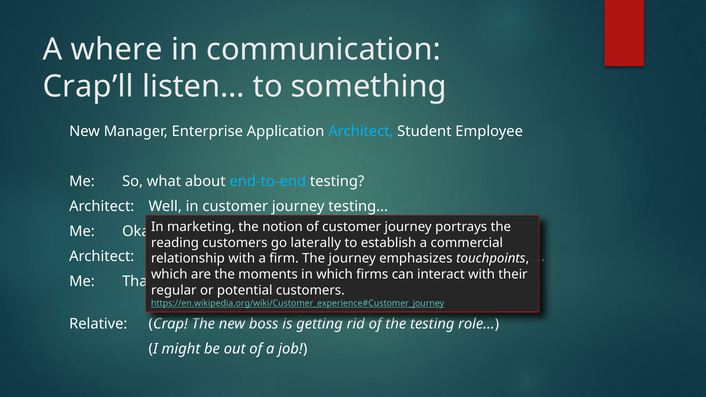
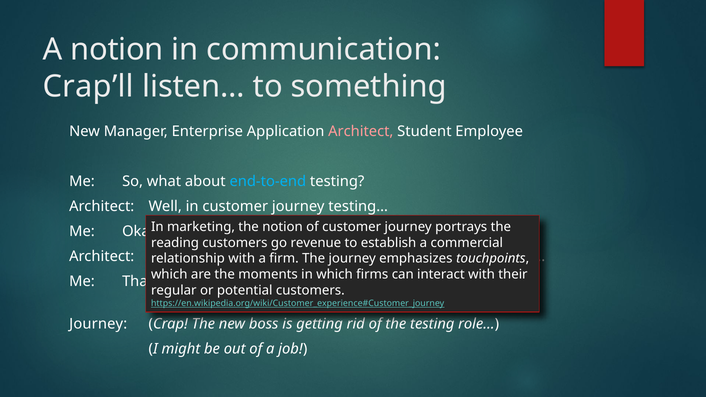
A where: where -> notion
Architect at (361, 131) colour: light blue -> pink
laterally: laterally -> revenue
Relative at (98, 324): Relative -> Journey
